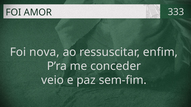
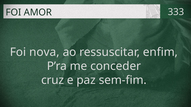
veio: veio -> cruz
